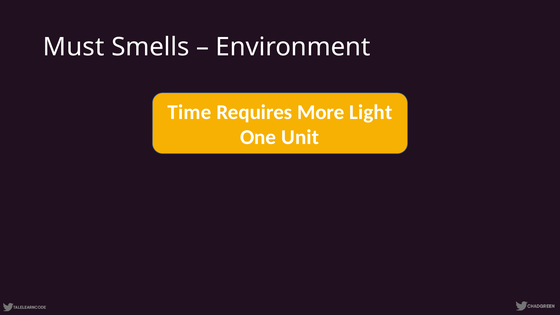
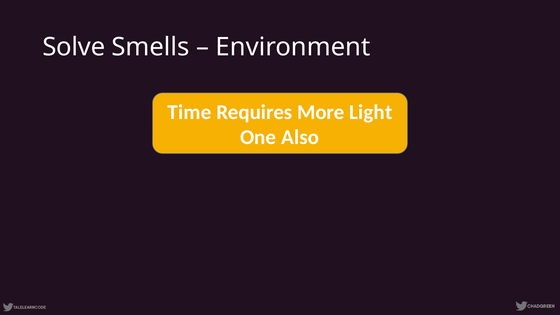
Must: Must -> Solve
Unit: Unit -> Also
